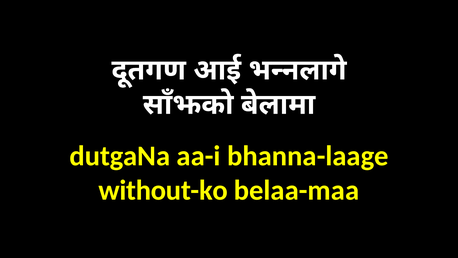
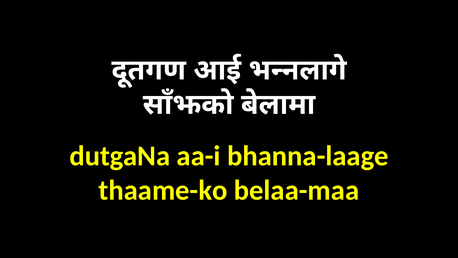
without-ko: without-ko -> thaame-ko
